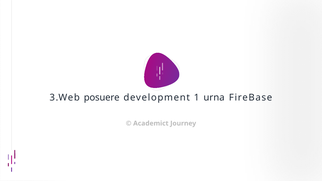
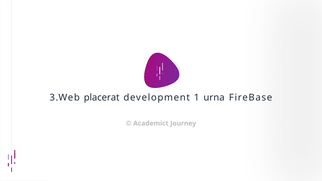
posuere: posuere -> placerat
